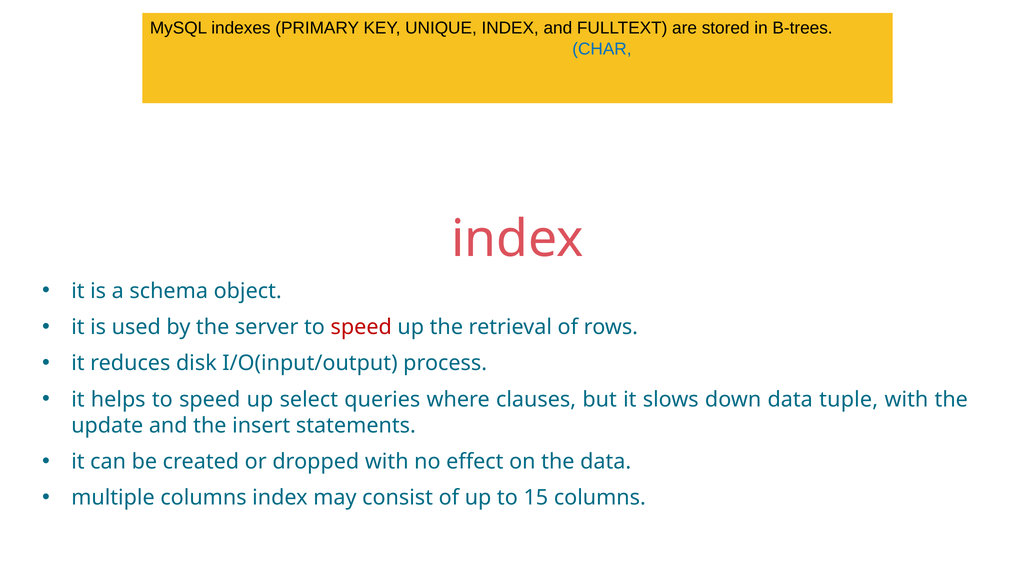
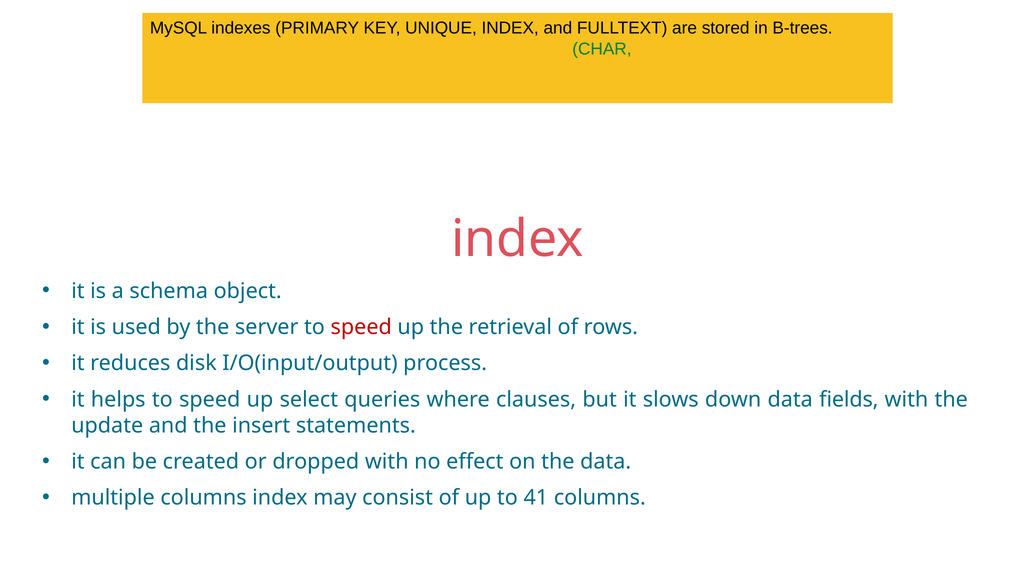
CHAR colour: blue -> green
tuple: tuple -> fields
15: 15 -> 41
